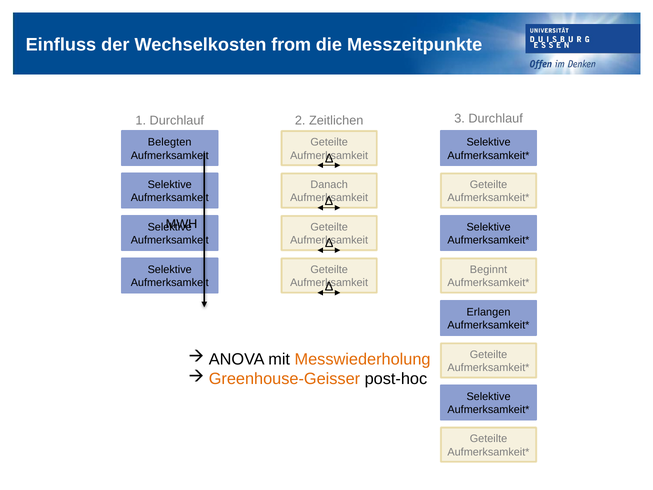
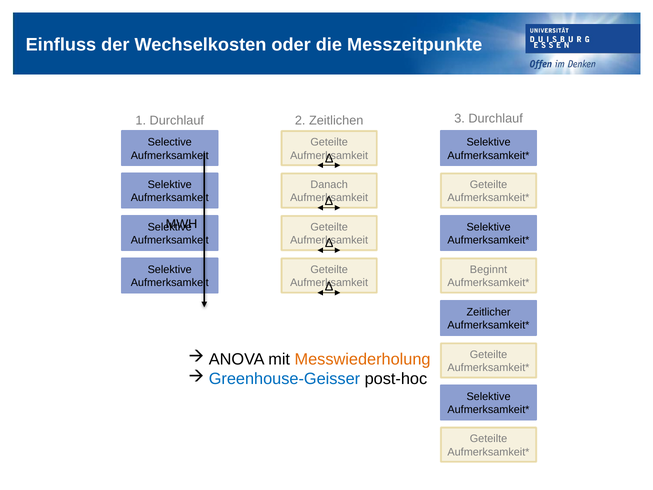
from: from -> oder
Belegten: Belegten -> Selective
Erlangen: Erlangen -> Zeitlicher
Greenhouse-Geisser colour: orange -> blue
